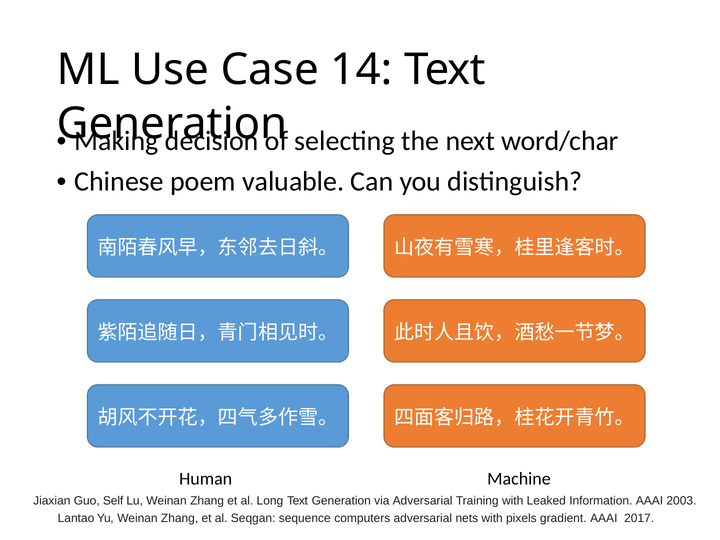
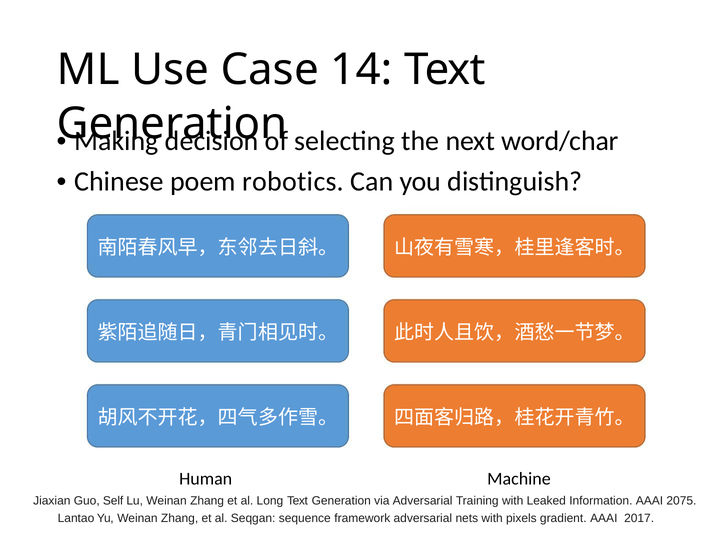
valuable: valuable -> robotics
2003: 2003 -> 2075
computers: computers -> framework
